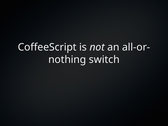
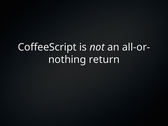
switch: switch -> return
